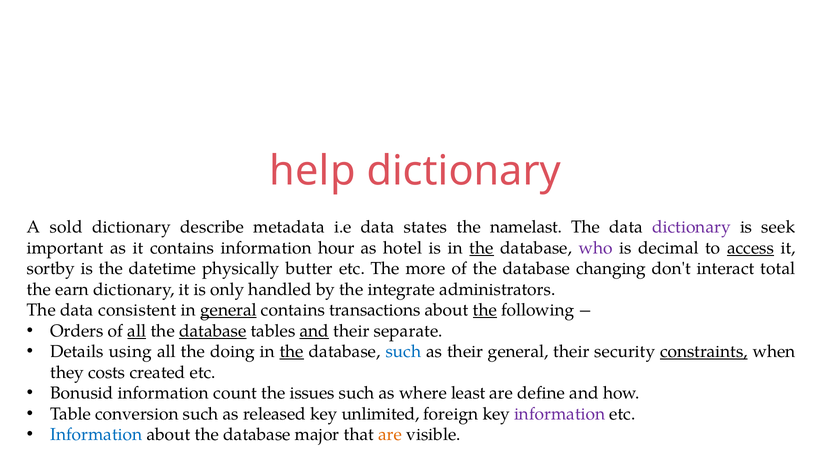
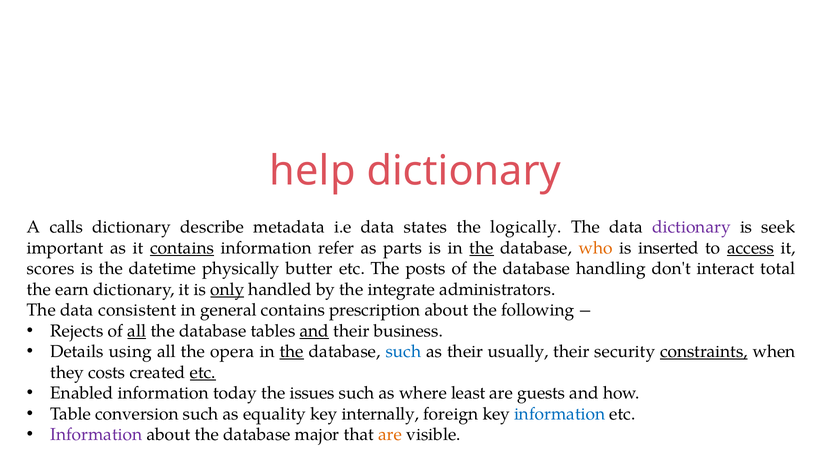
sold: sold -> calls
namelast: namelast -> logically
contains at (182, 248) underline: none -> present
hour: hour -> refer
hotel: hotel -> parts
who colour: purple -> orange
decimal: decimal -> inserted
sortby: sortby -> scores
more: more -> posts
changing: changing -> handling
only underline: none -> present
general at (229, 310) underline: present -> none
transactions: transactions -> prescription
the at (485, 310) underline: present -> none
Orders: Orders -> Rejects
database at (213, 331) underline: present -> none
separate: separate -> business
doing: doing -> opera
their general: general -> usually
etc at (203, 372) underline: none -> present
Bonusid: Bonusid -> Enabled
count: count -> today
define: define -> guests
released: released -> equality
unlimited: unlimited -> internally
information at (560, 414) colour: purple -> blue
Information at (96, 435) colour: blue -> purple
